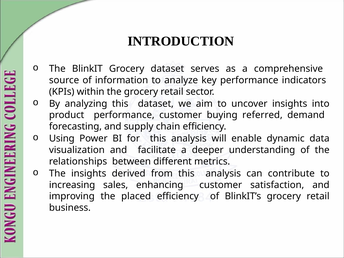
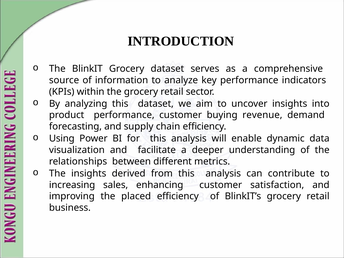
referred: referred -> revenue
